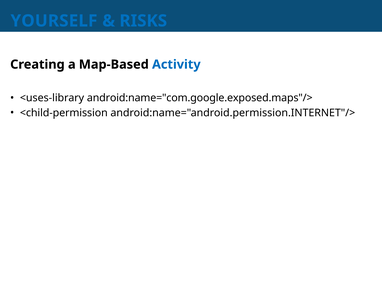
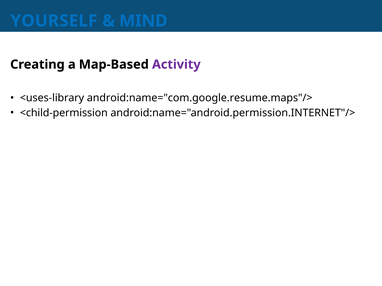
RISKS: RISKS -> MIND
Activity colour: blue -> purple
android:name="com.google.exposed.maps"/>: android:name="com.google.exposed.maps"/> -> android:name="com.google.resume.maps"/>
